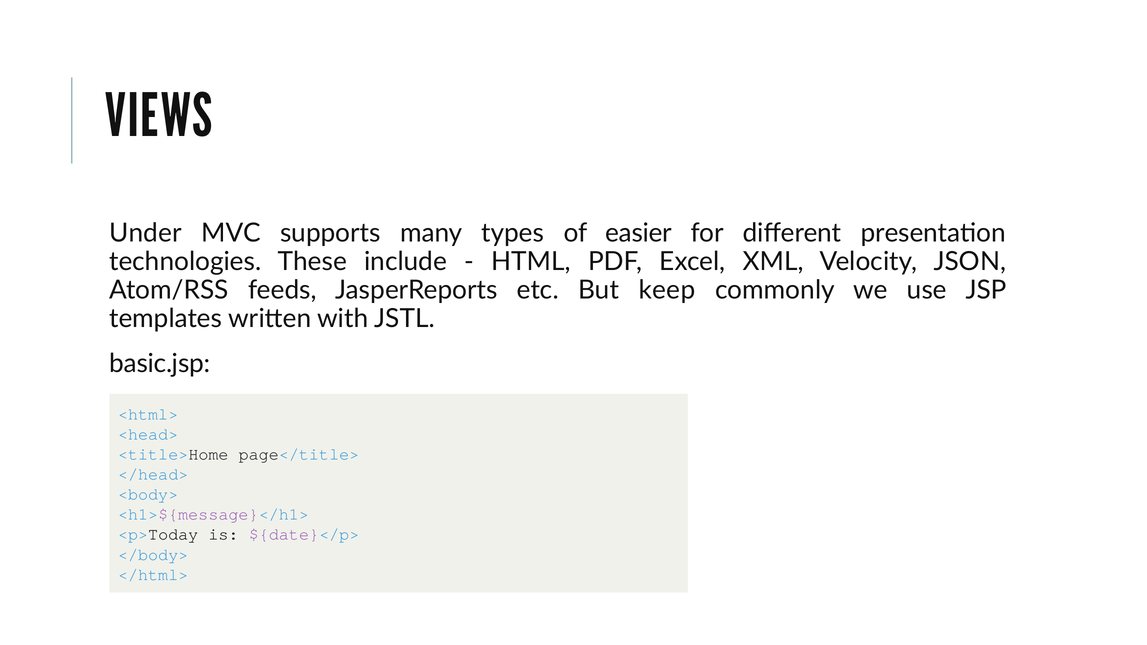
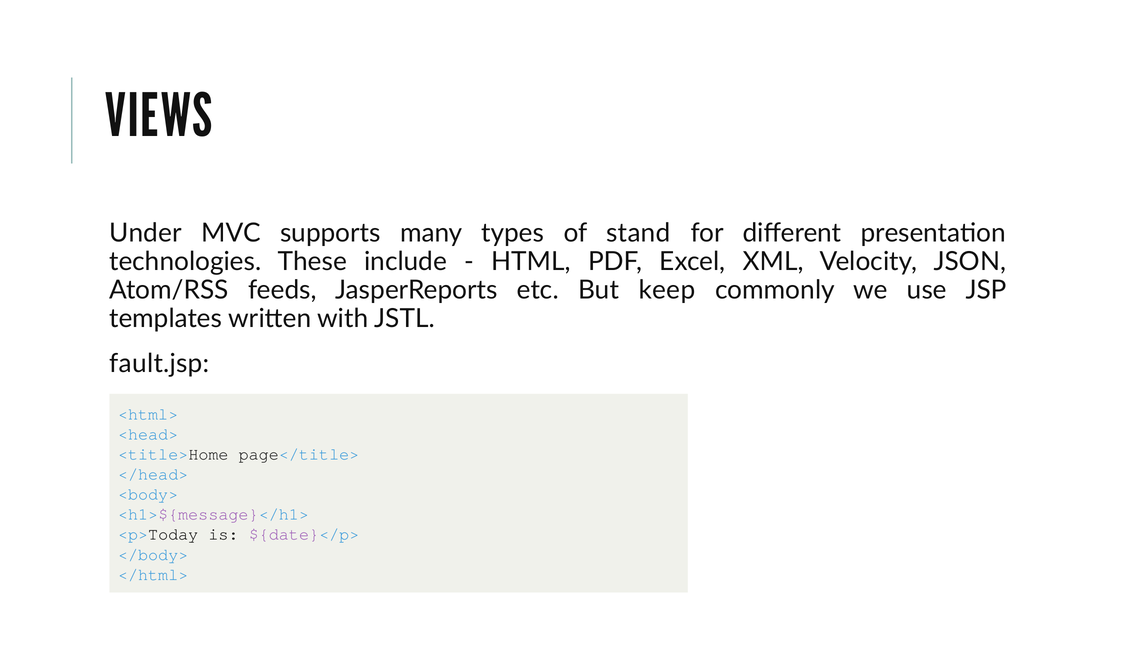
easier: easier -> stand
basic.jsp: basic.jsp -> fault.jsp
